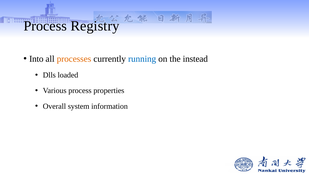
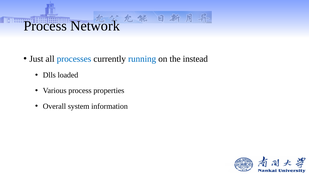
Registry: Registry -> Network
Into: Into -> Just
processes colour: orange -> blue
